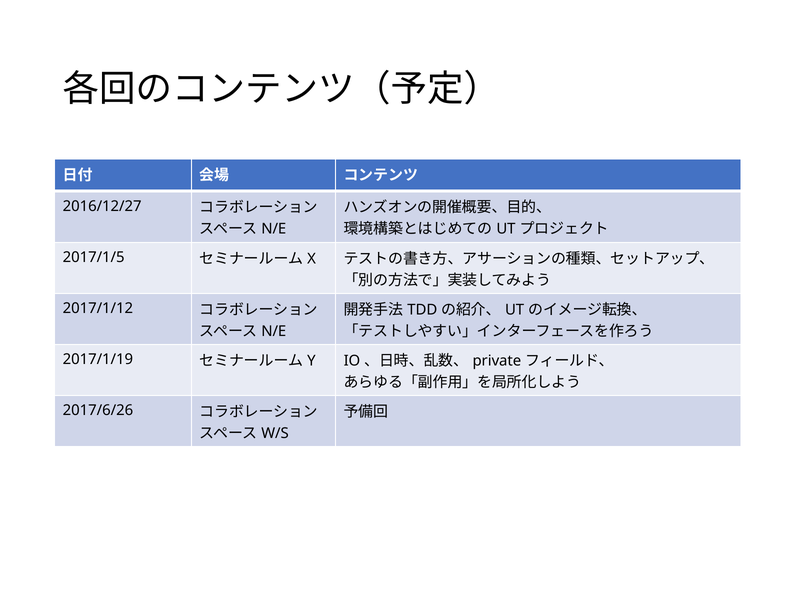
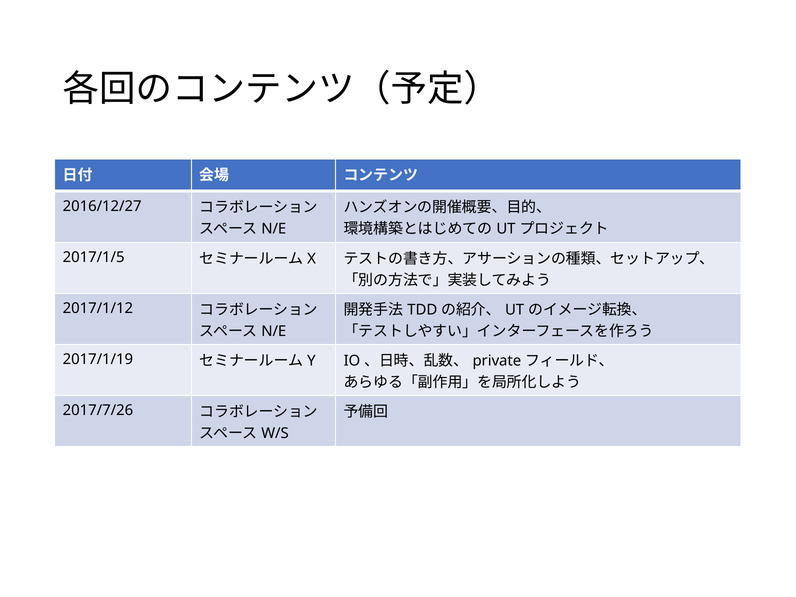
2017/6/26: 2017/6/26 -> 2017/7/26
